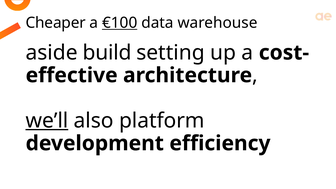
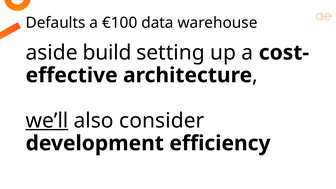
Cheaper: Cheaper -> Defaults
€100 underline: present -> none
platform: platform -> consider
